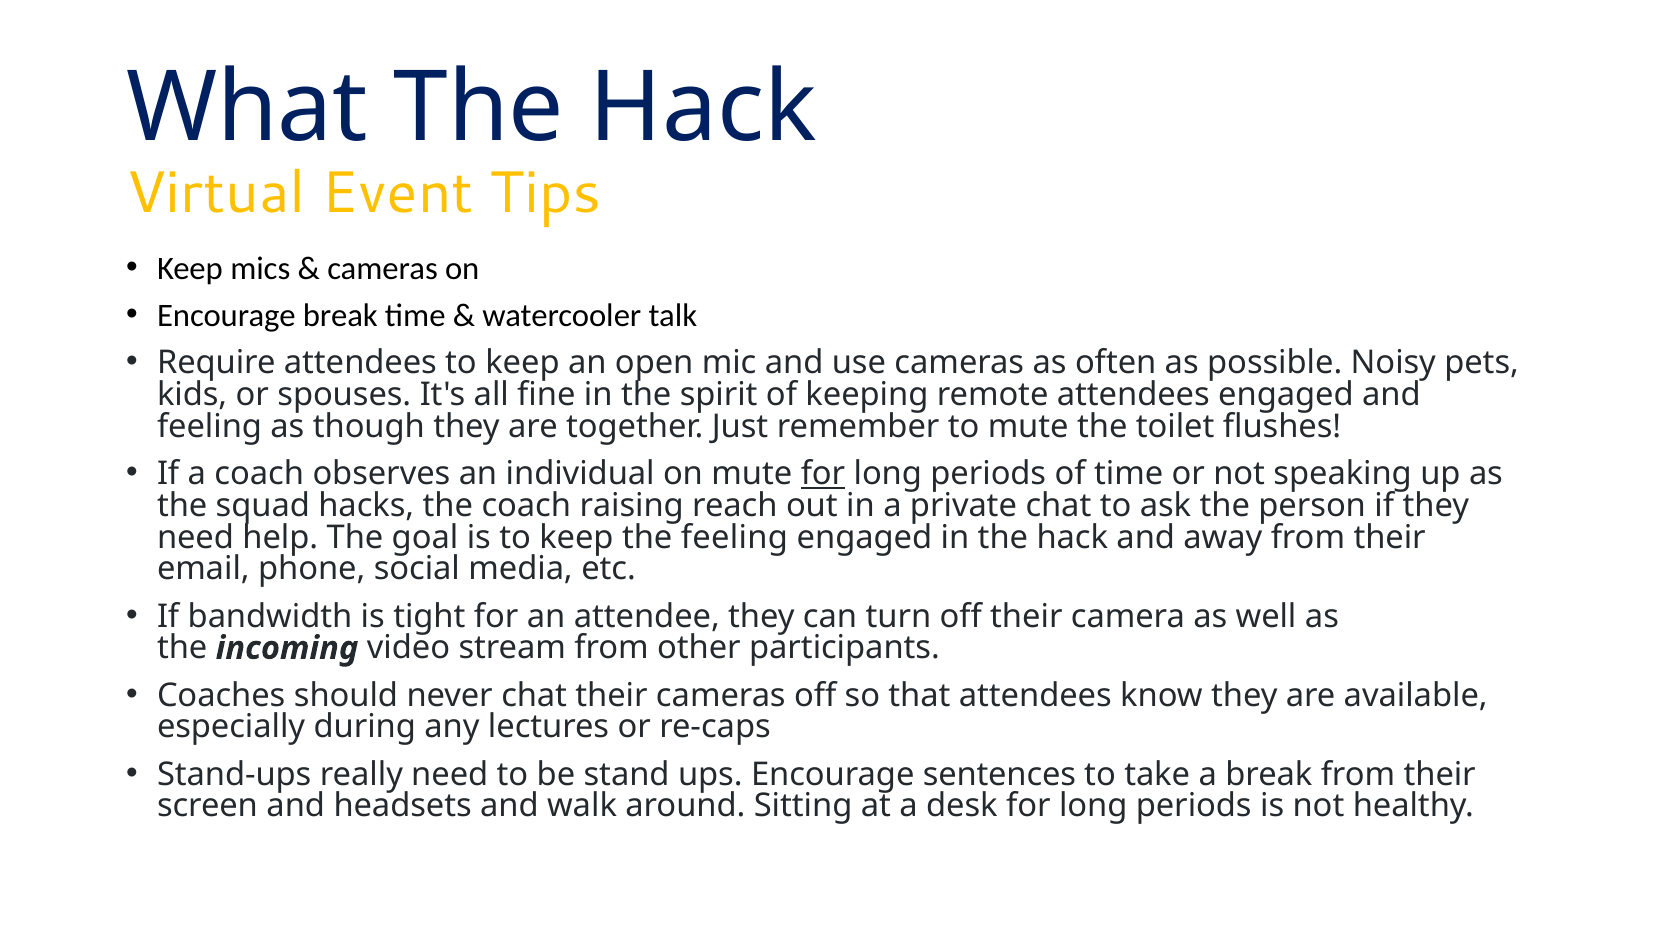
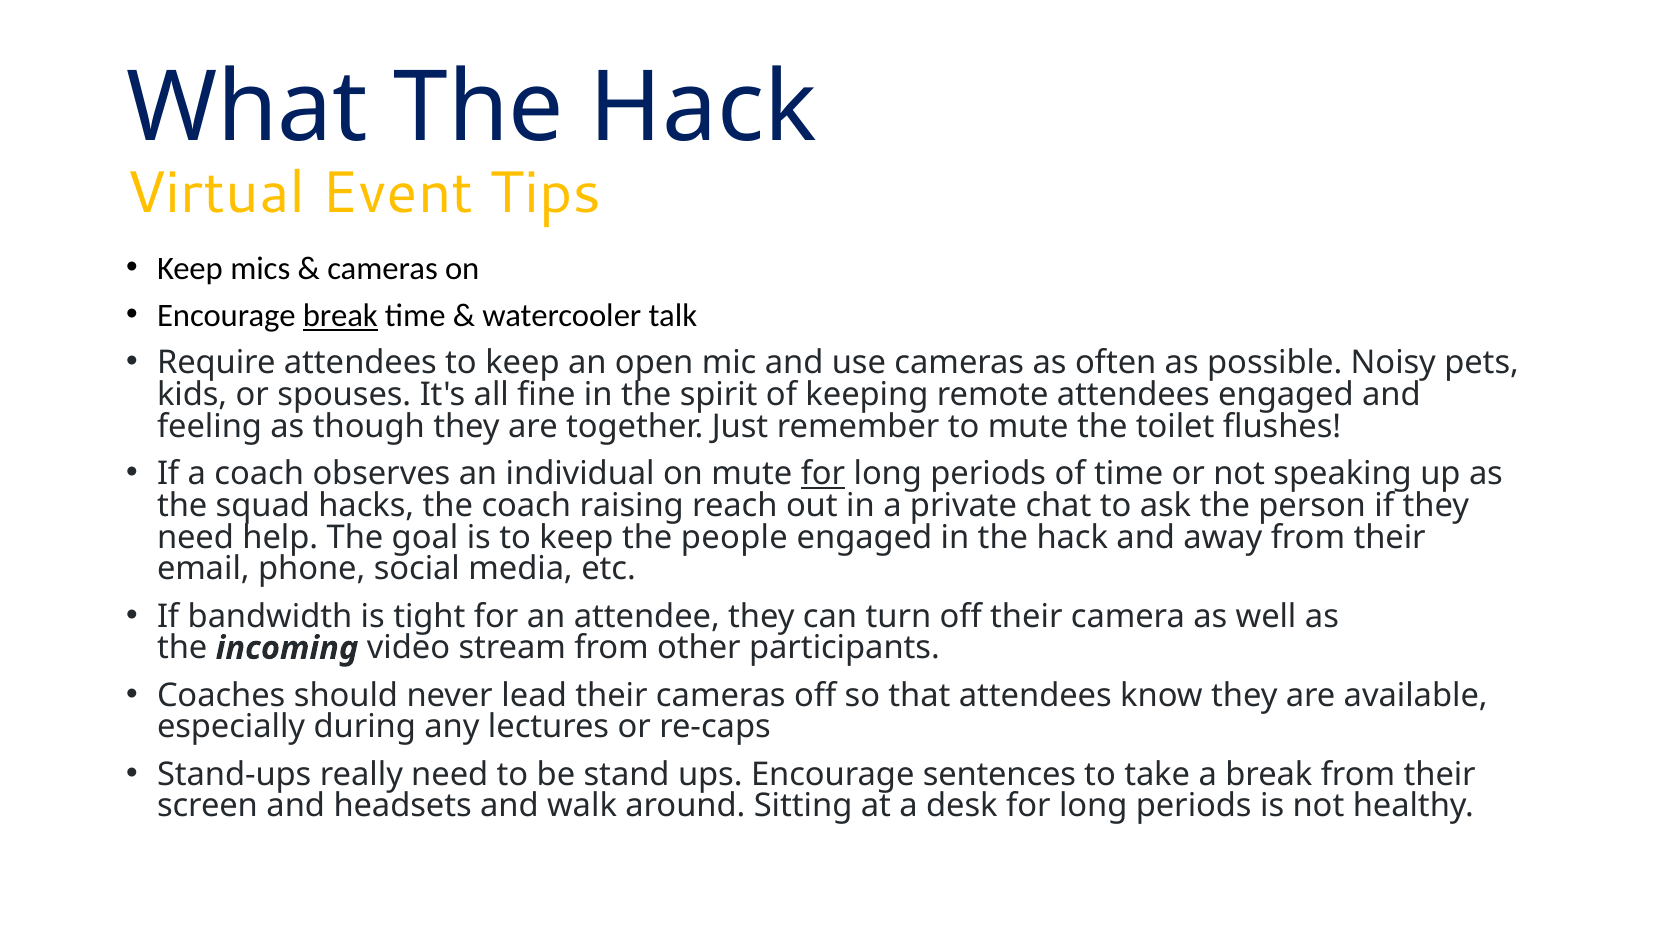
break at (340, 316) underline: none -> present
the feeling: feeling -> people
never chat: chat -> lead
